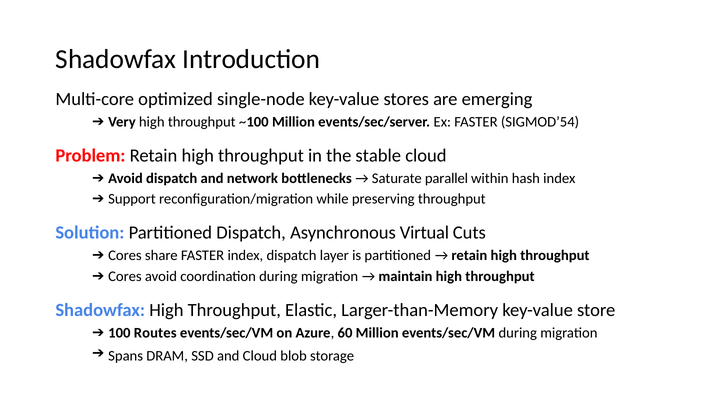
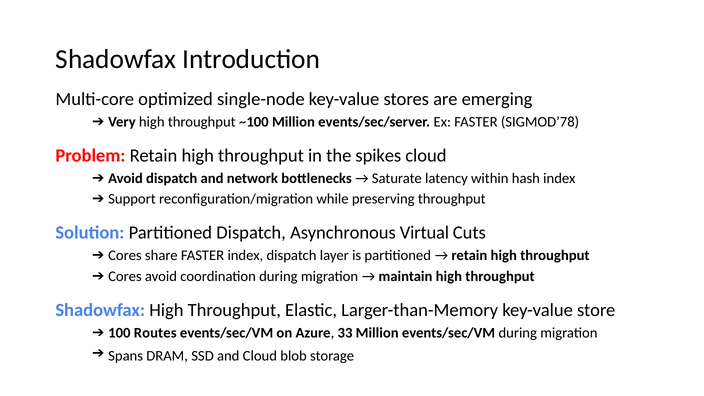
SIGMOD’54: SIGMOD’54 -> SIGMOD’78
stable: stable -> spikes
parallel: parallel -> latency
60: 60 -> 33
